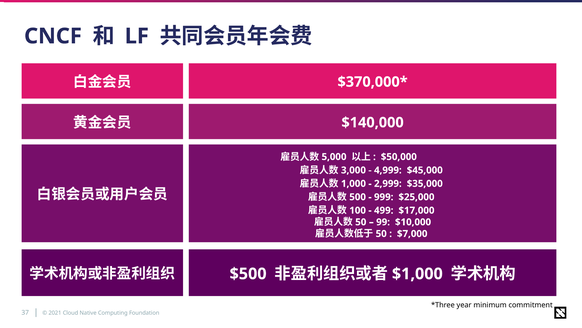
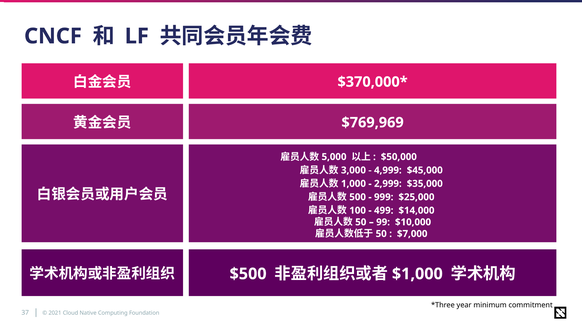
$140,000: $140,000 -> $769,969
$17,000: $17,000 -> $14,000
